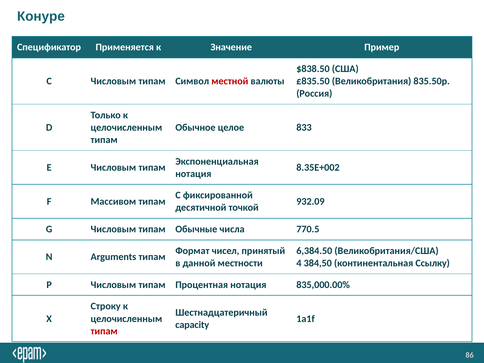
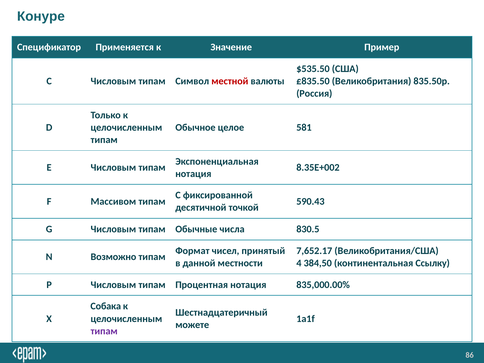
$838.50: $838.50 -> $535.50
833: 833 -> 581
932.09: 932.09 -> 590.43
770.5: 770.5 -> 830.5
6,384.50: 6,384.50 -> 7,652.17
Arguments: Arguments -> Возможно
Строку: Строку -> Собака
capacity: capacity -> можете
типам at (104, 331) colour: red -> purple
